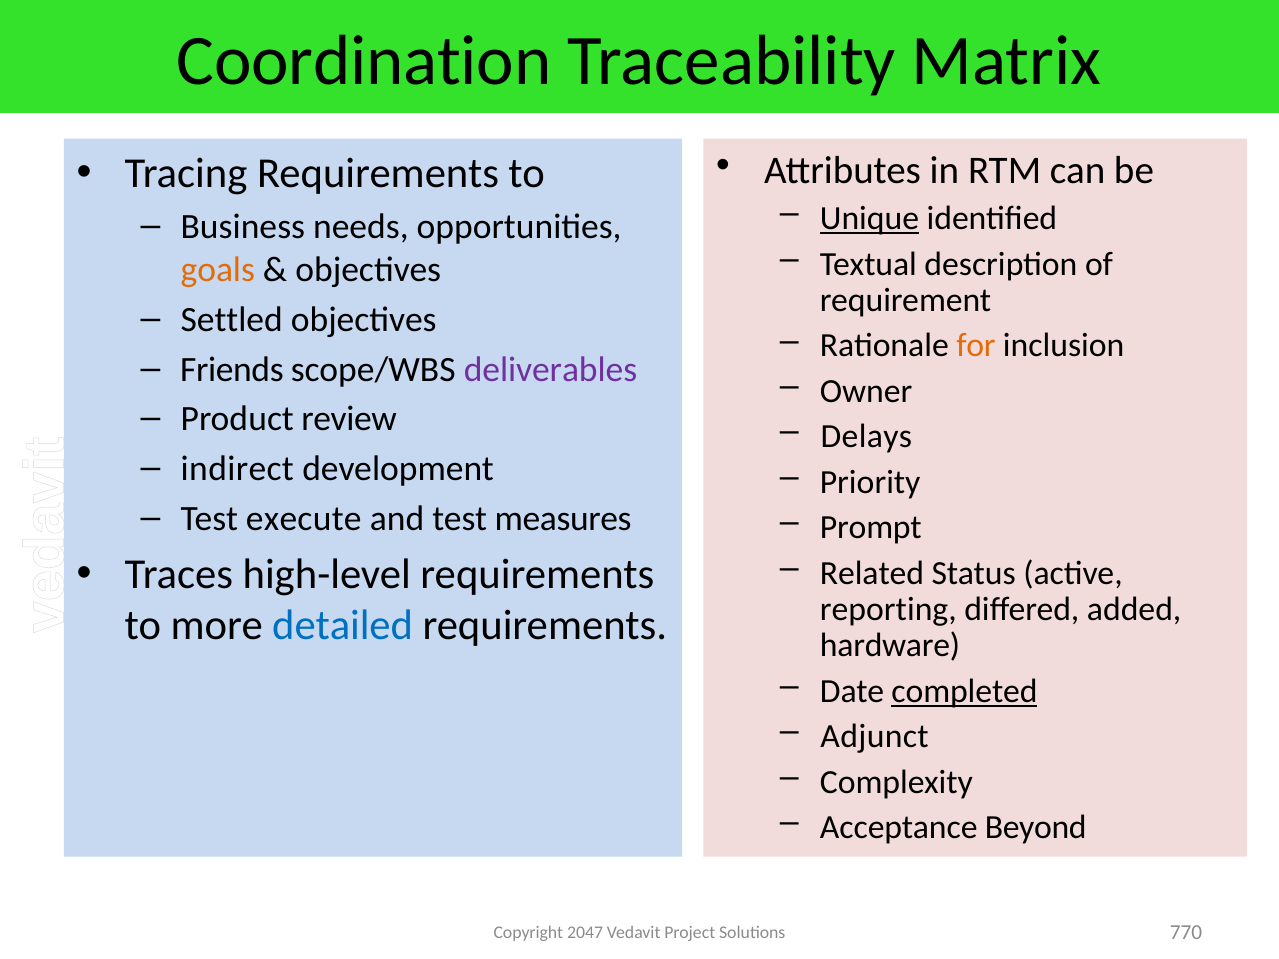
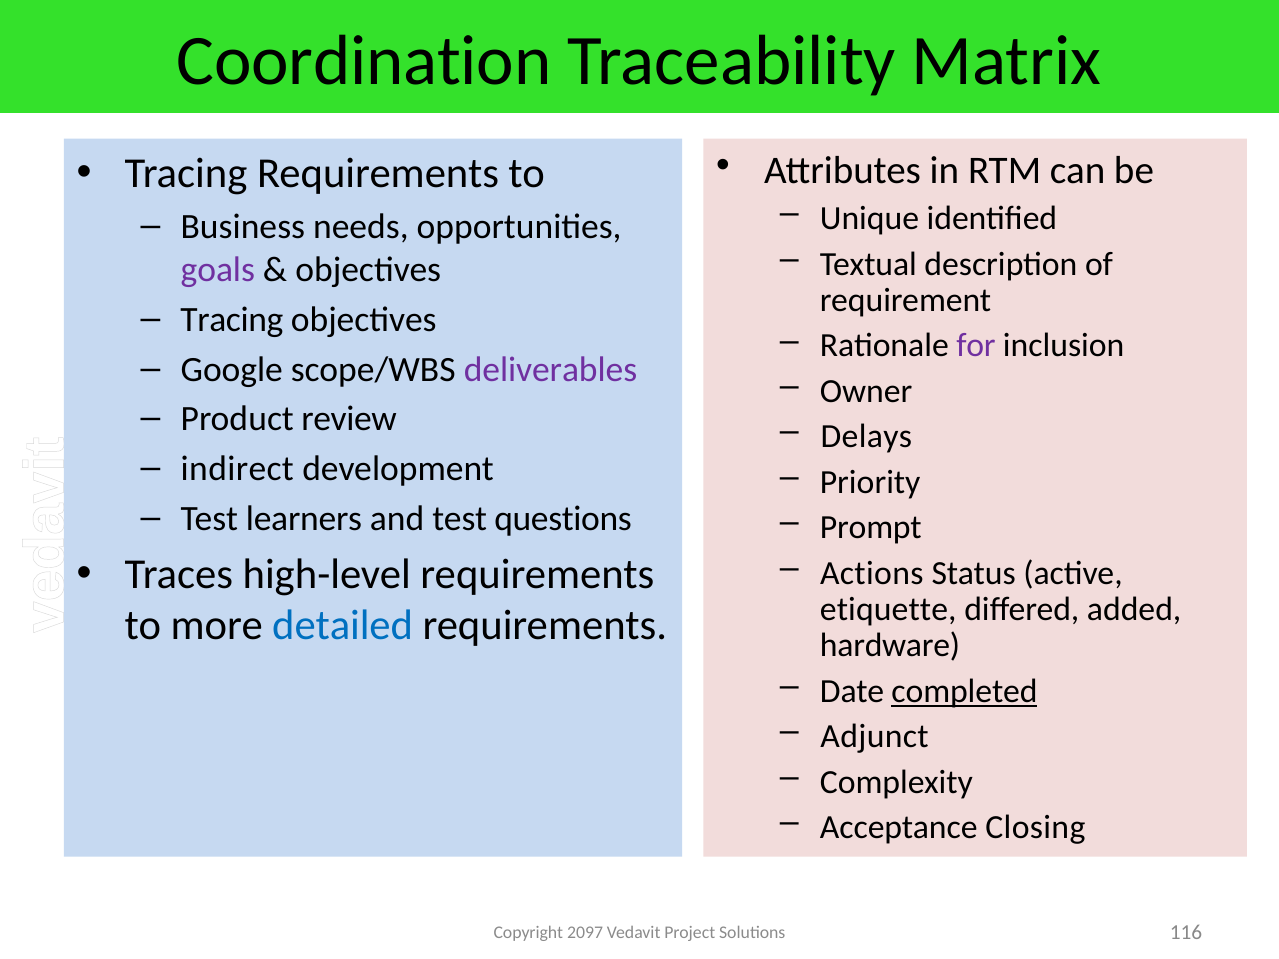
Unique underline: present -> none
goals colour: orange -> purple
Settled at (232, 320): Settled -> Tracing
for colour: orange -> purple
Friends: Friends -> Google
execute: execute -> learners
measures: measures -> questions
Related: Related -> Actions
reporting: reporting -> etiquette
Beyond: Beyond -> Closing
2047: 2047 -> 2097
770: 770 -> 116
